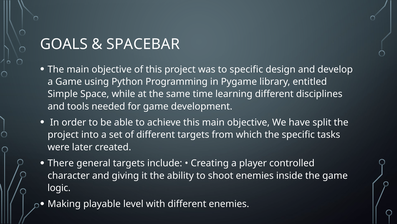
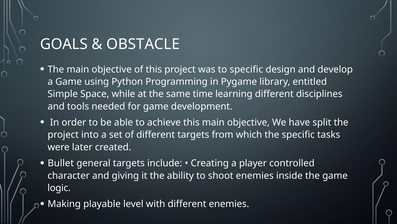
SPACEBAR: SPACEBAR -> OBSTACLE
There: There -> Bullet
